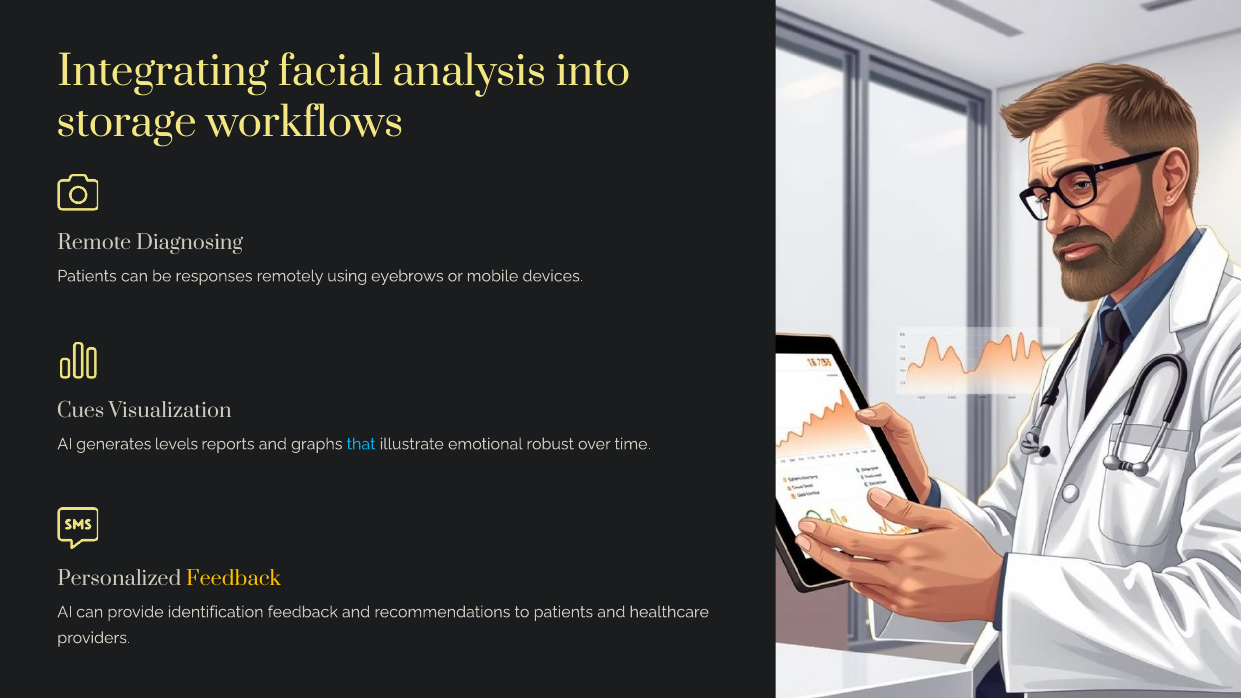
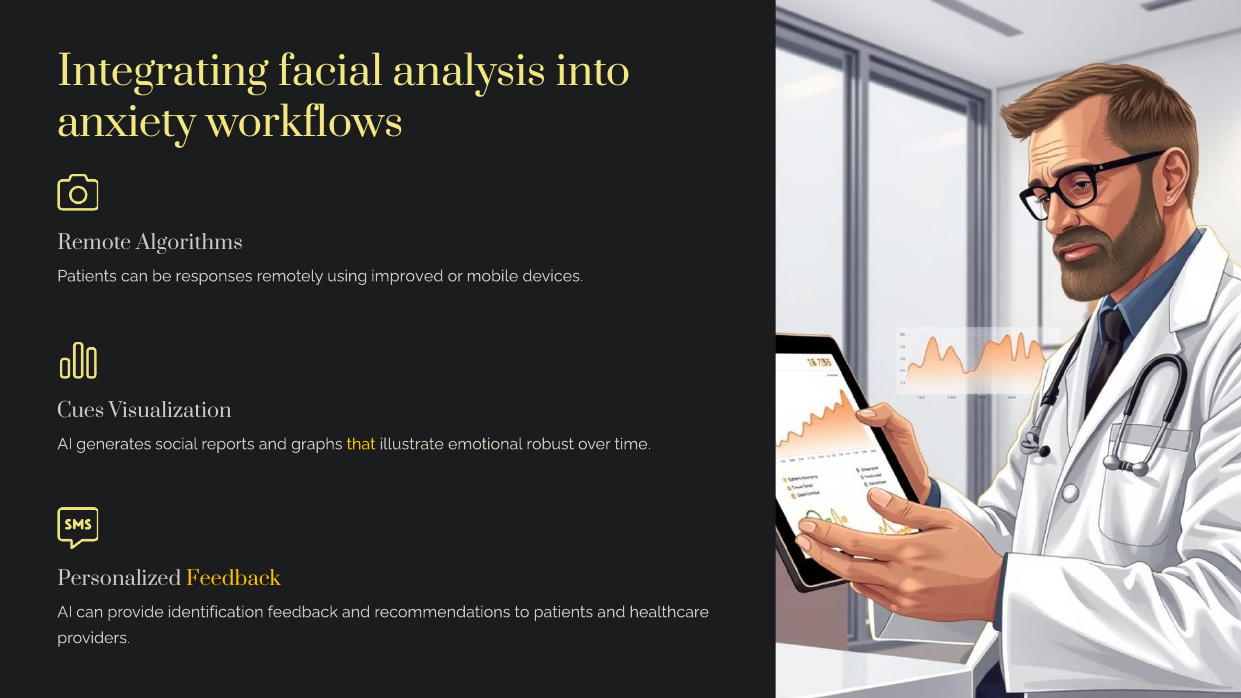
storage: storage -> anxiety
Diagnosing: Diagnosing -> Algorithms
eyebrows: eyebrows -> improved
levels: levels -> social
that colour: light blue -> yellow
